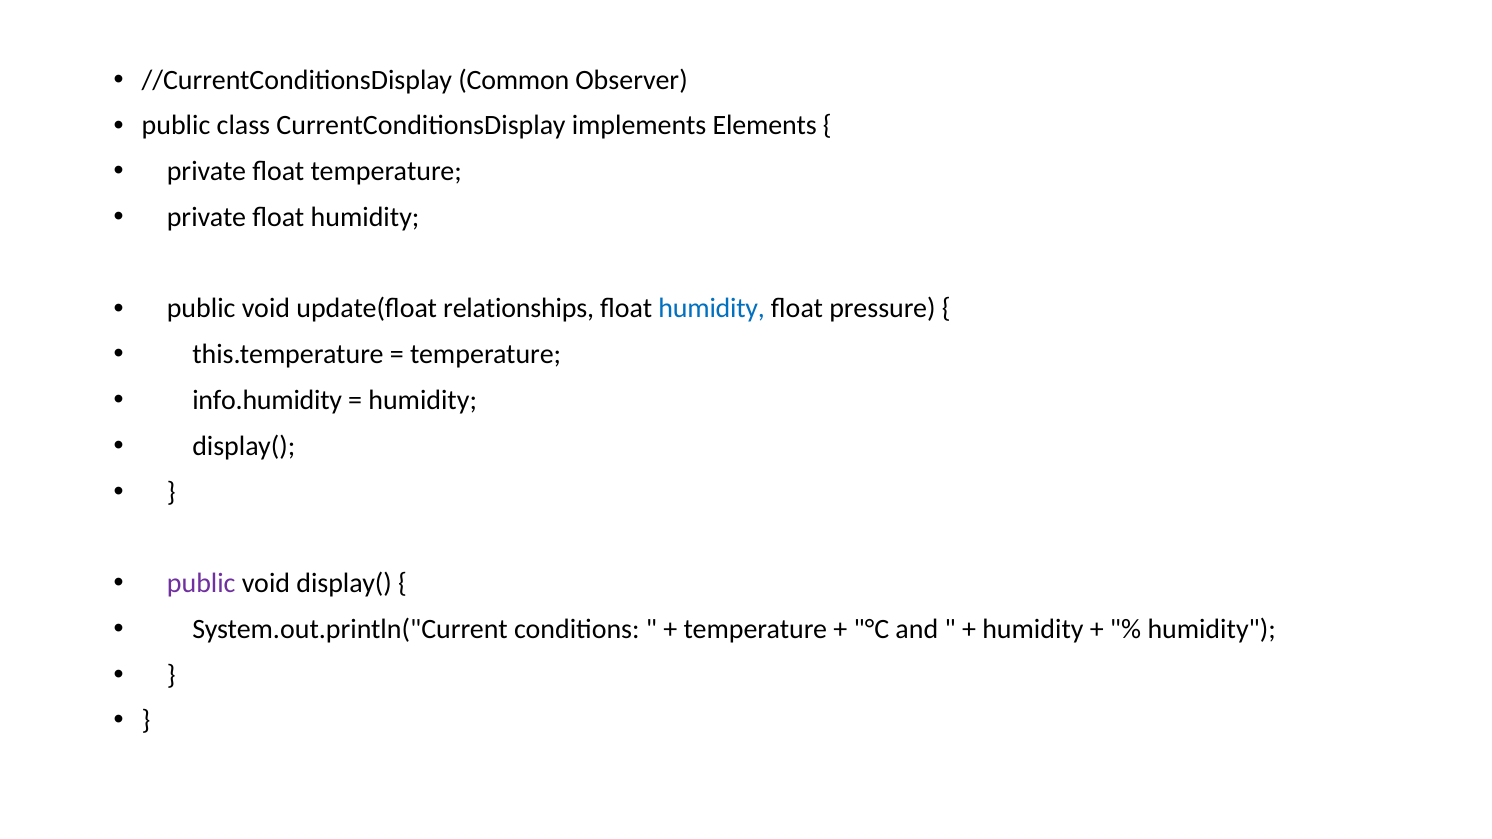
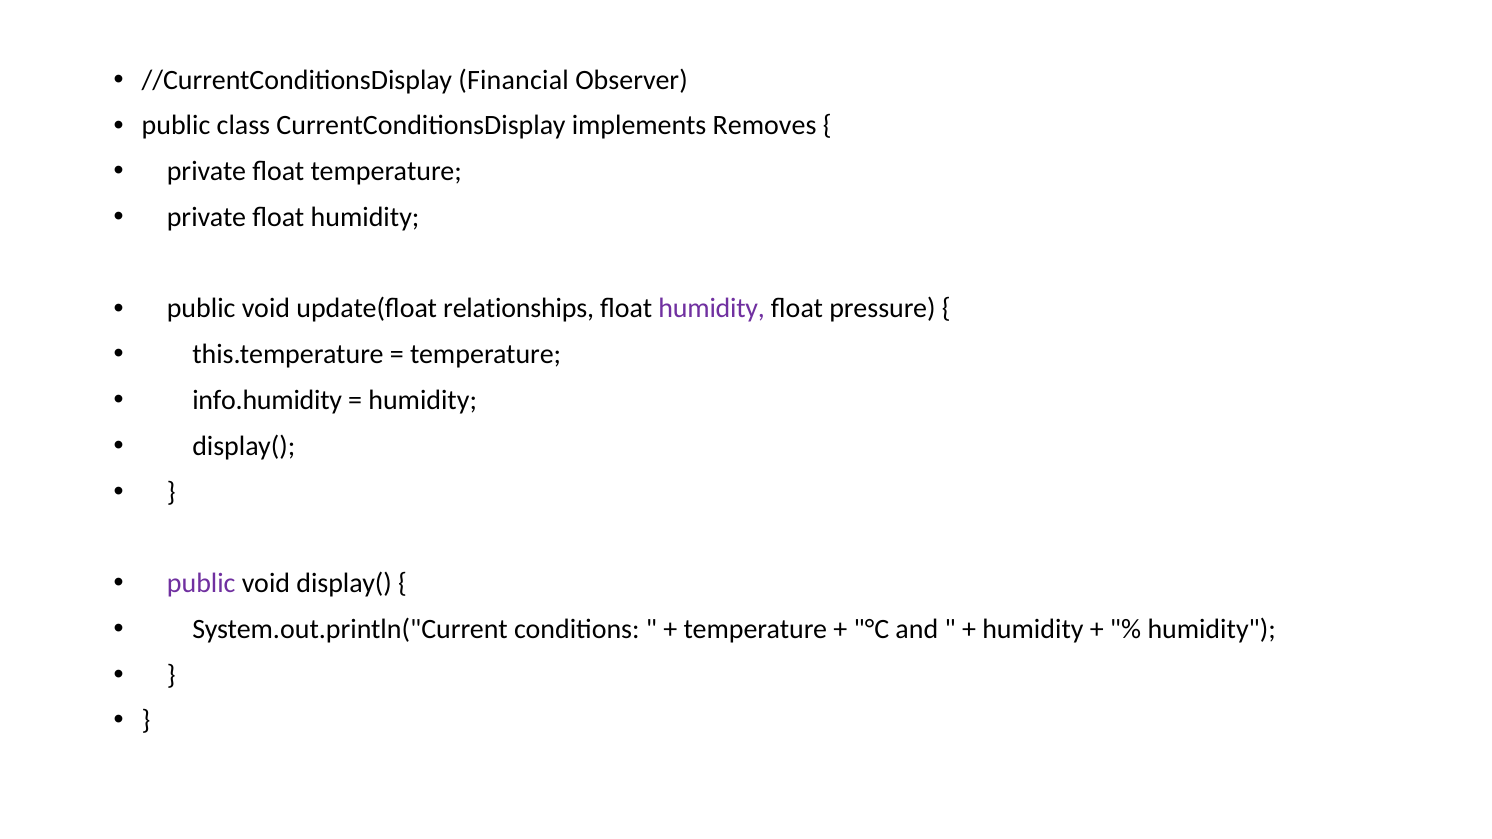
Common: Common -> Financial
Elements: Elements -> Removes
humidity at (712, 309) colour: blue -> purple
